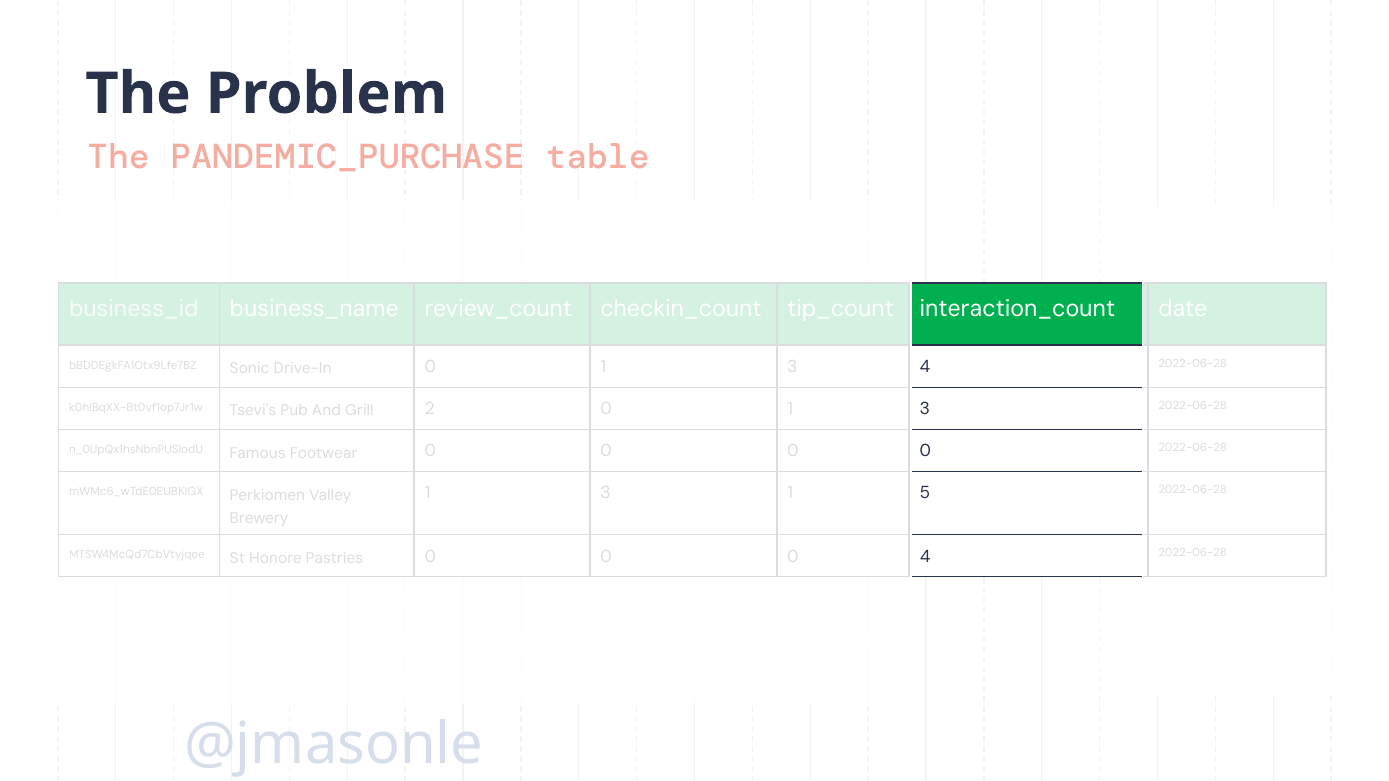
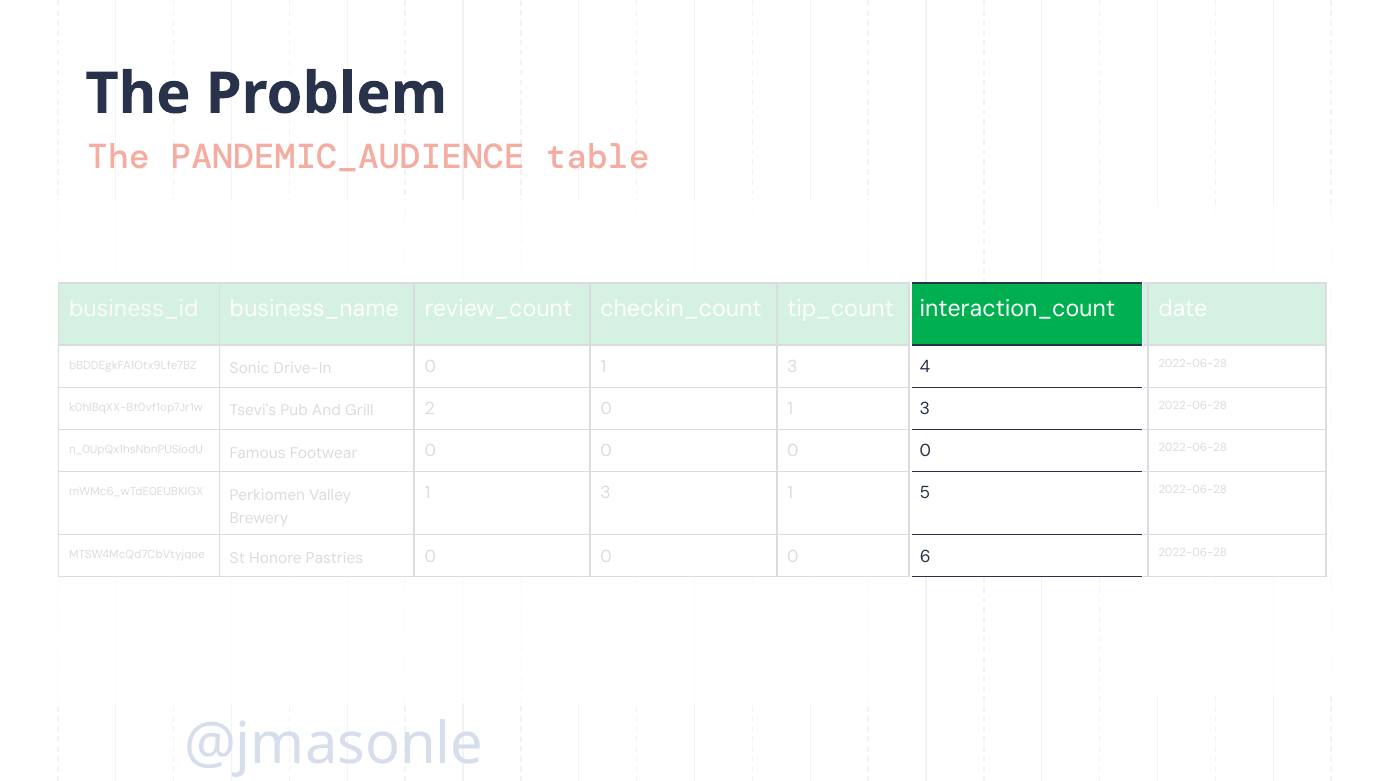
PANDEMIC_PURCHASE: PANDEMIC_PURCHASE -> PANDEMIC_AUDIENCE
4 at (925, 557): 4 -> 6
